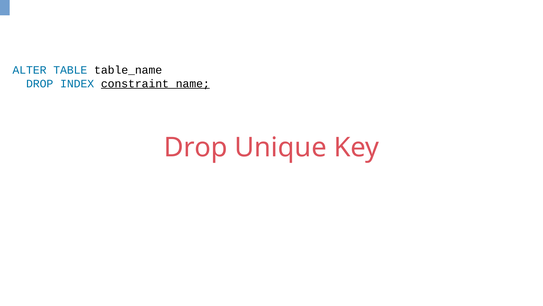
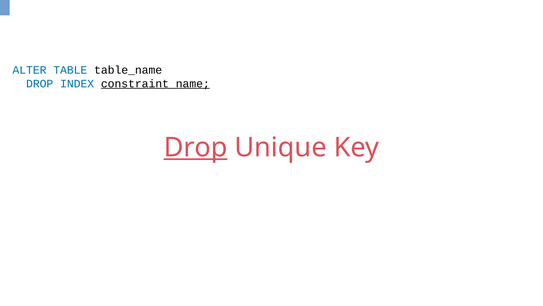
Drop at (196, 147) underline: none -> present
